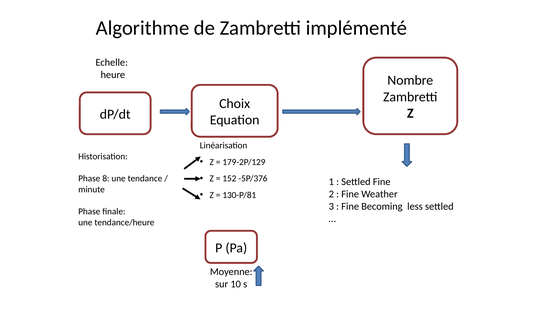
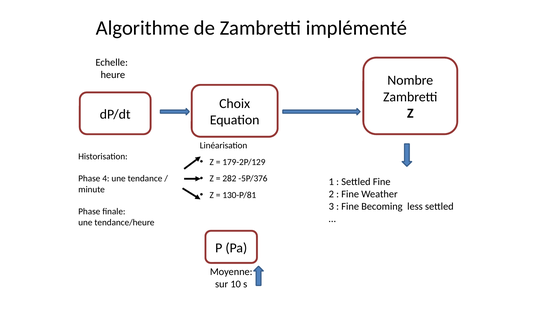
152: 152 -> 282
8: 8 -> 4
